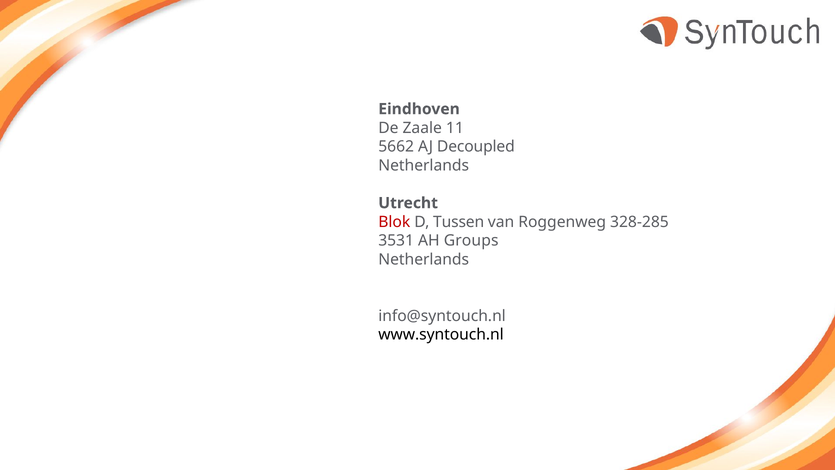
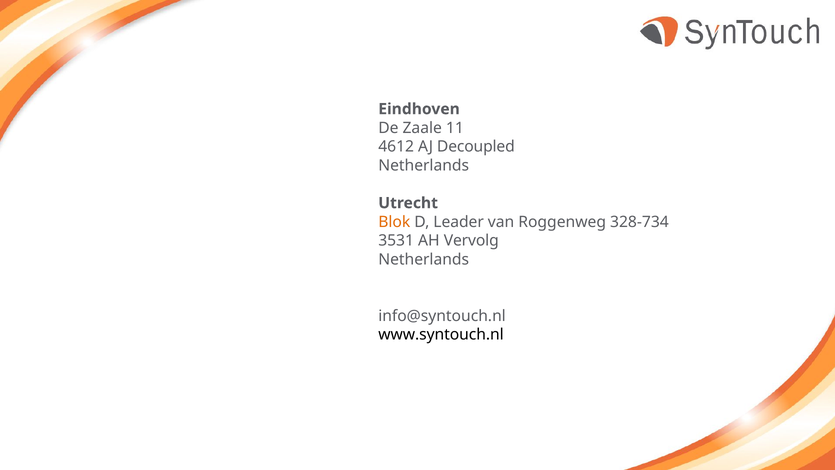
5662: 5662 -> 4612
Blok colour: red -> orange
Tussen: Tussen -> Leader
328-285: 328-285 -> 328-734
Groups: Groups -> Vervolg
